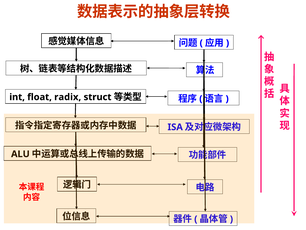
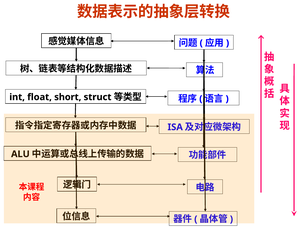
radix: radix -> short
